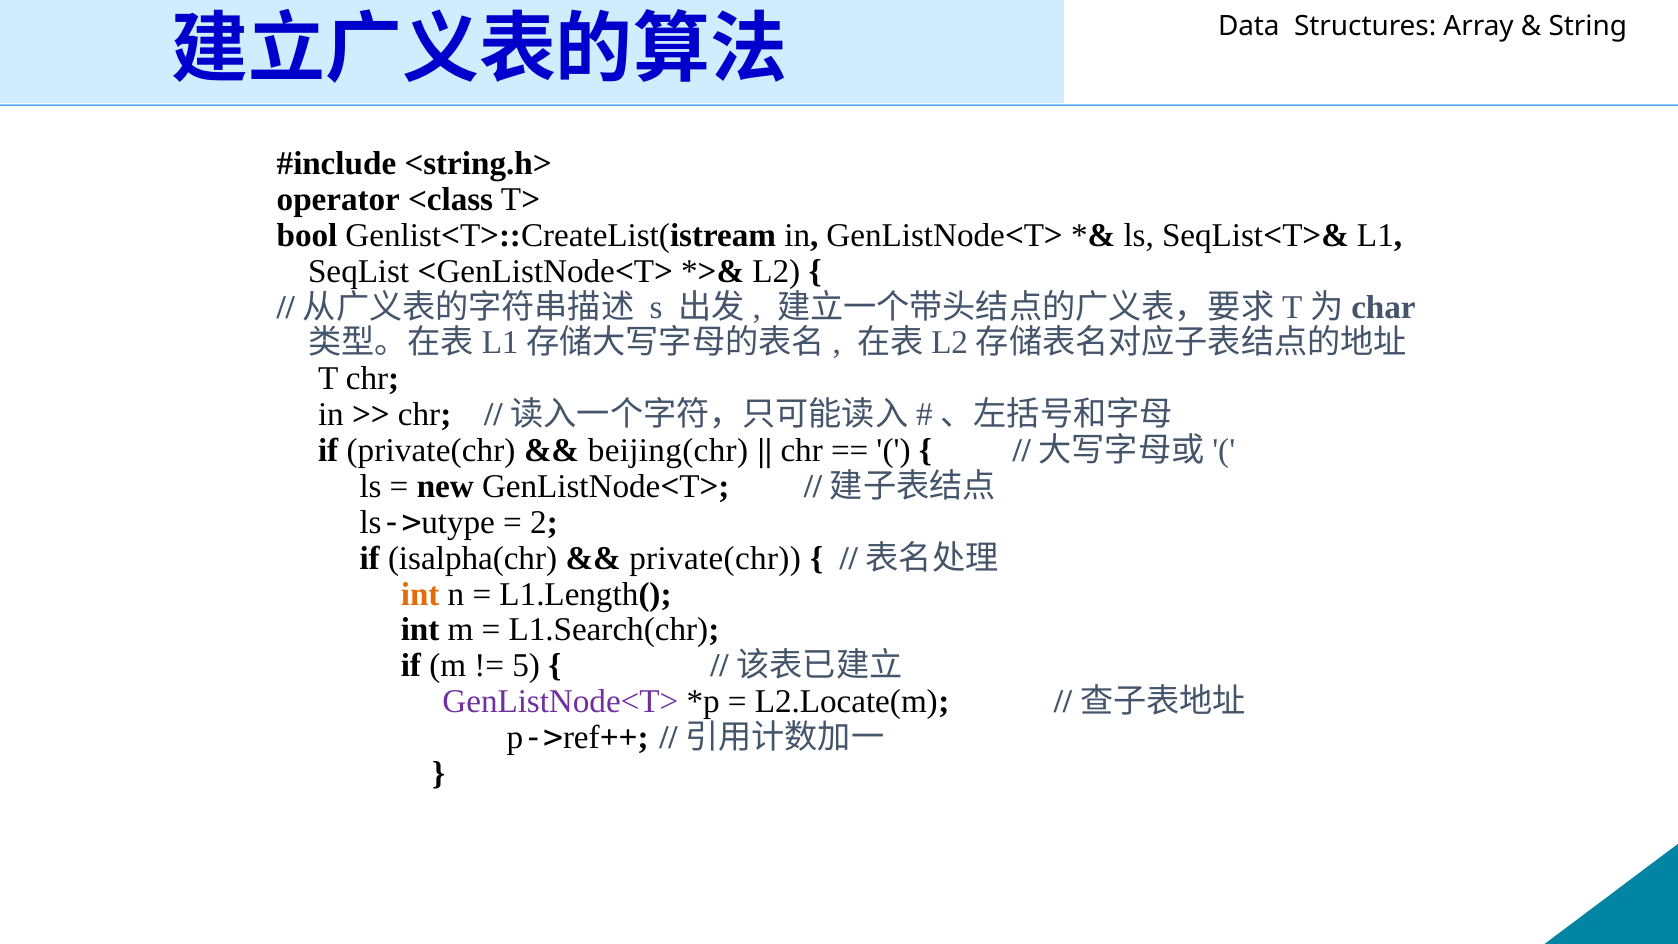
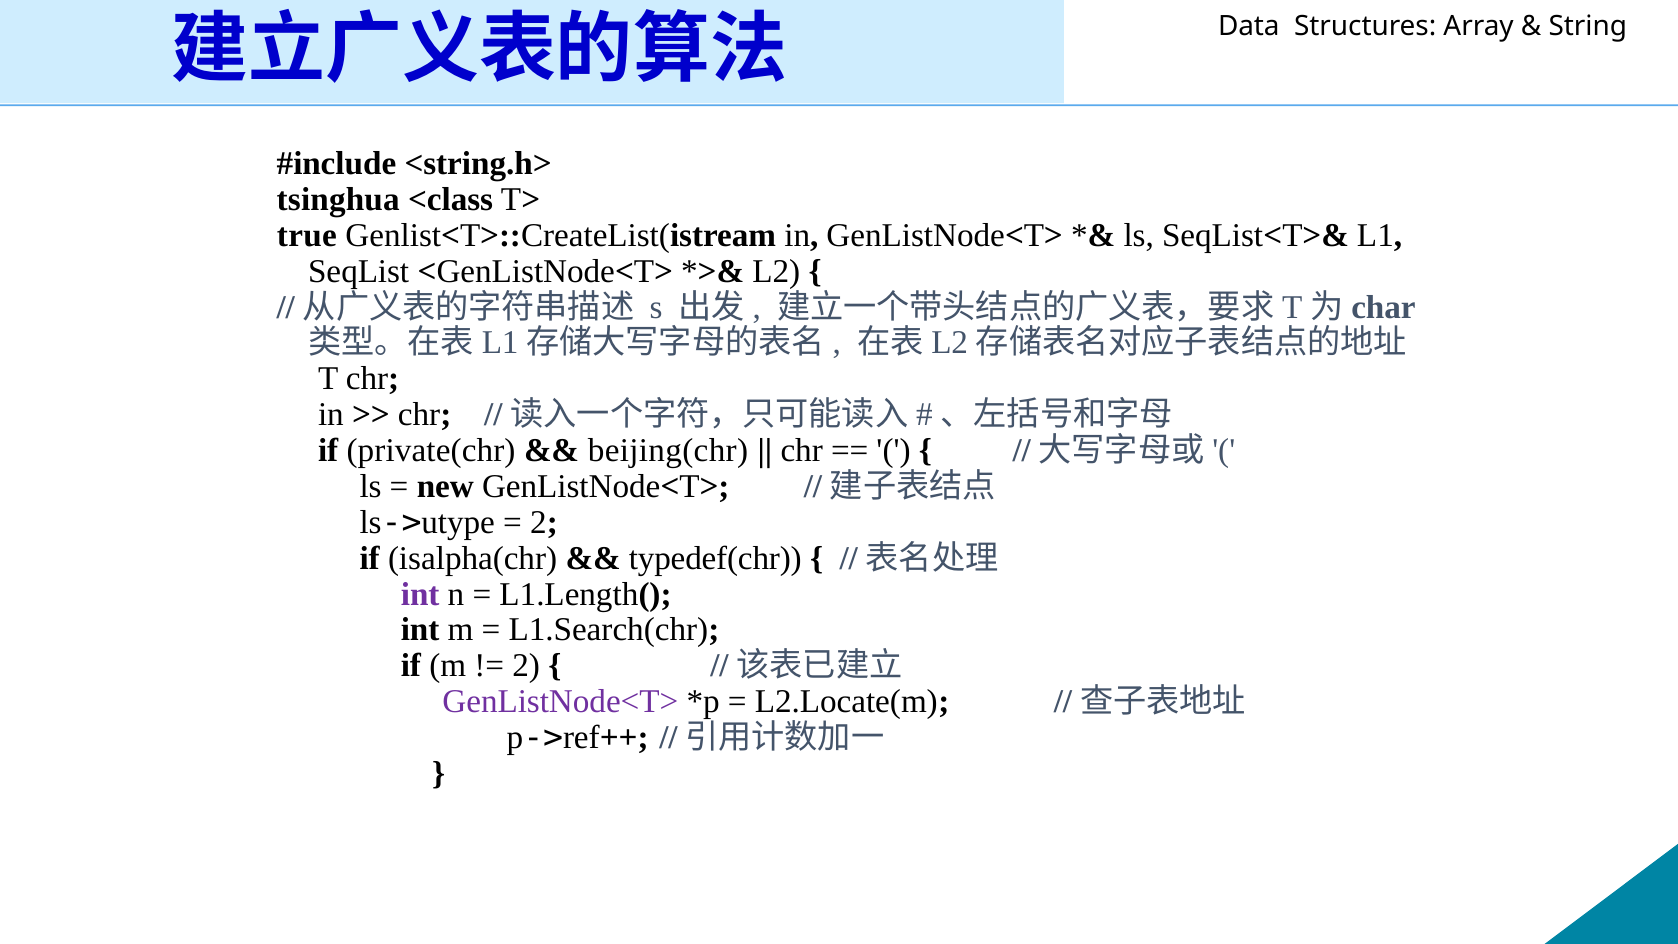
operator: operator -> tsinghua
bool: bool -> true
private(chr at (715, 558): private(chr -> typedef(chr
int at (420, 594) colour: orange -> purple
5 at (526, 666): 5 -> 2
